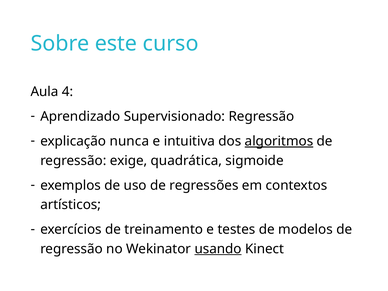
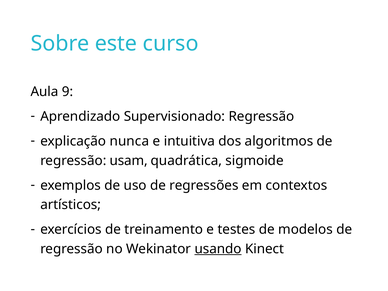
4: 4 -> 9
algoritmos underline: present -> none
exige: exige -> usam
